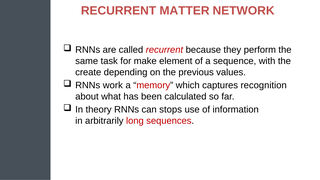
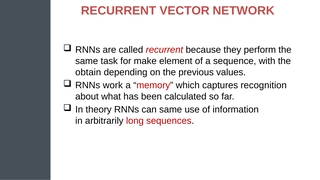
MATTER: MATTER -> VECTOR
create: create -> obtain
can stops: stops -> same
